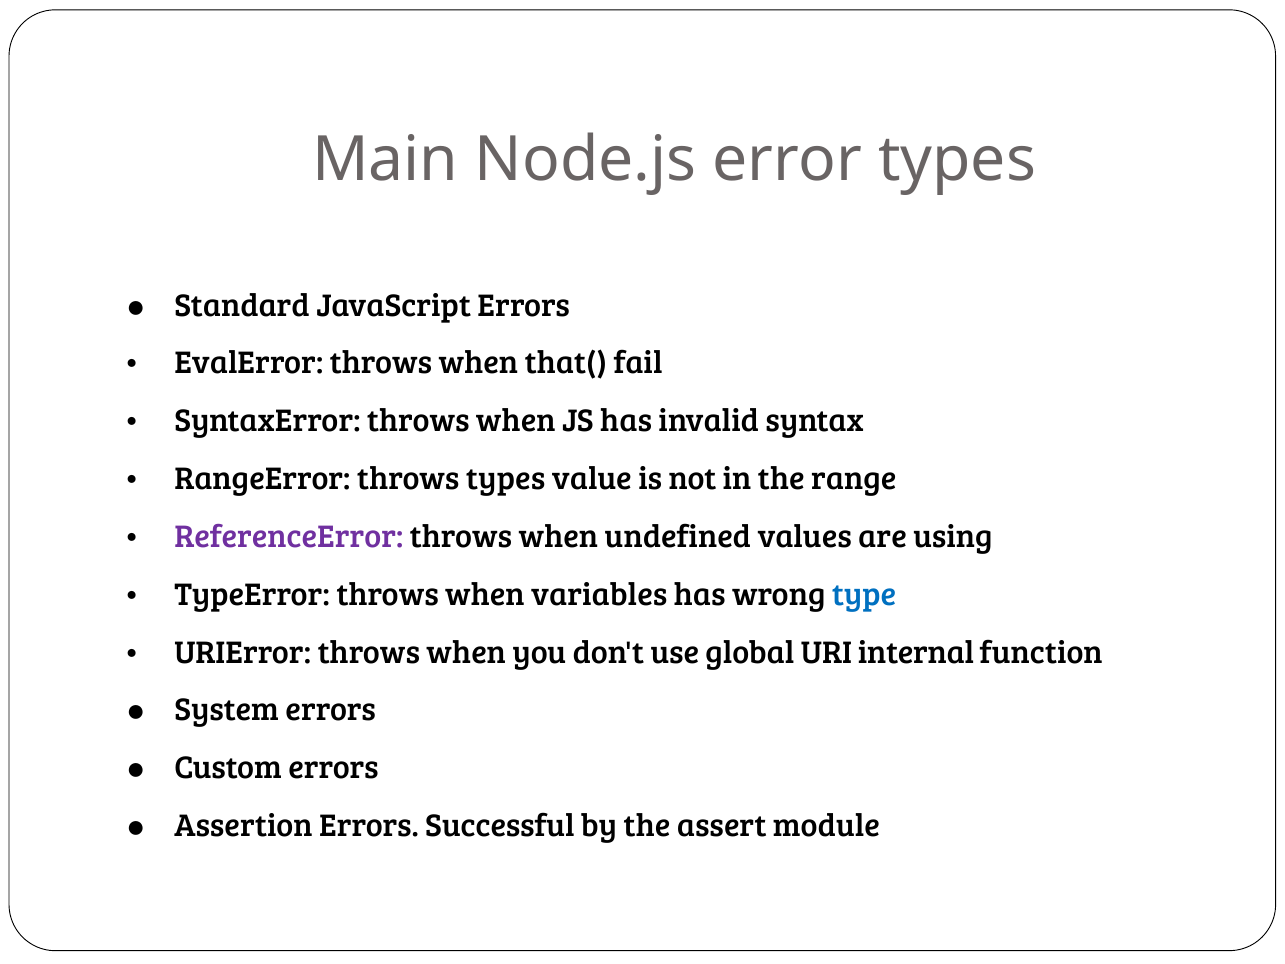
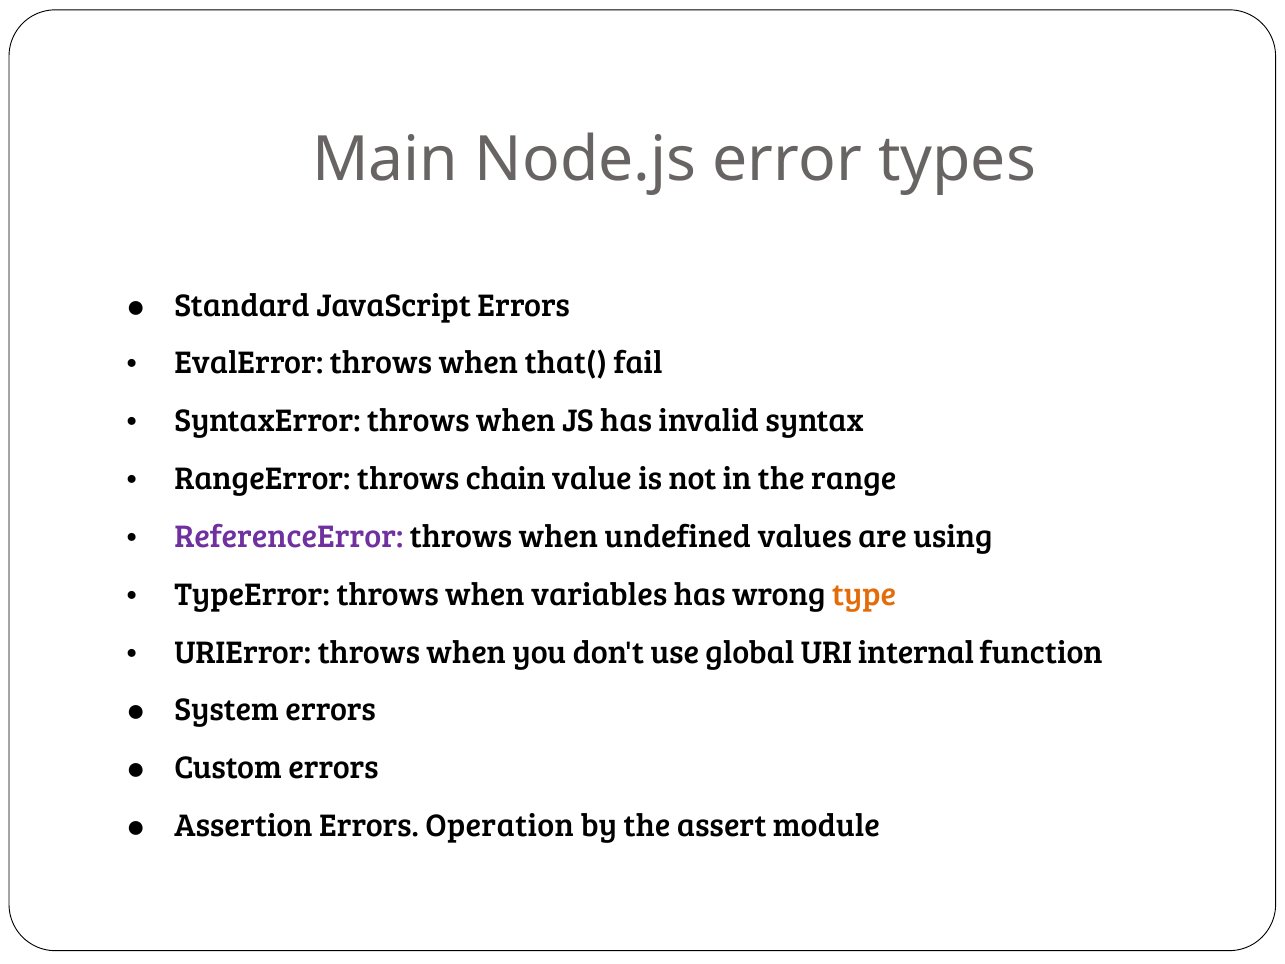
throws types: types -> chain
type colour: blue -> orange
Successful: Successful -> Operation
